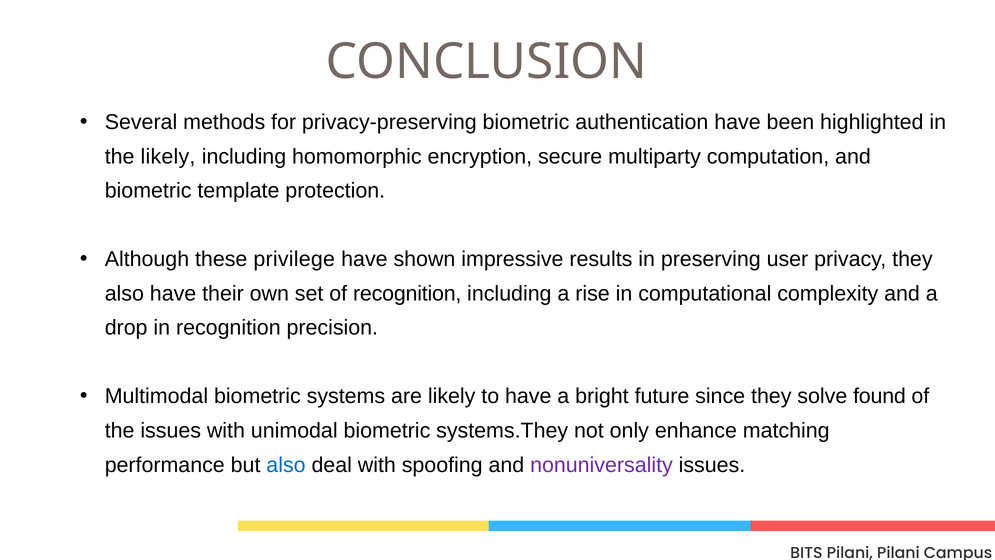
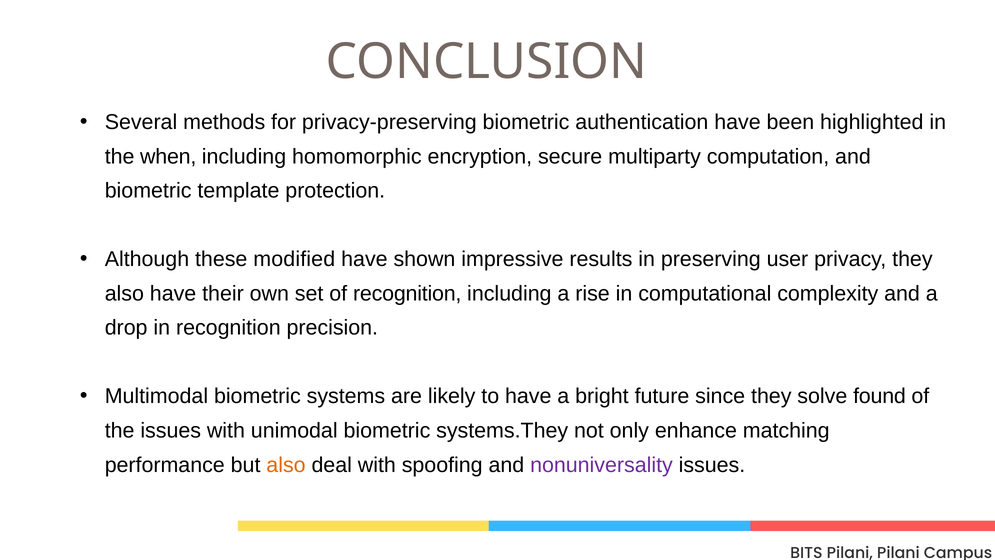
the likely: likely -> when
privilege: privilege -> modified
also at (286, 465) colour: blue -> orange
